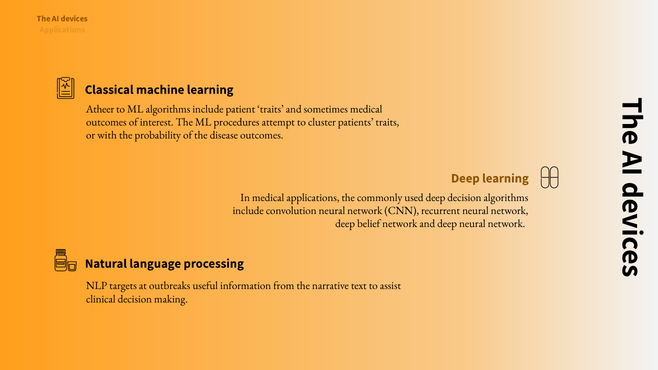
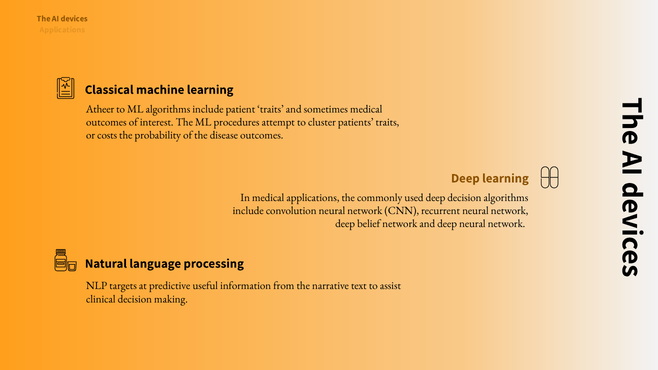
with: with -> costs
outbreaks: outbreaks -> predictive
